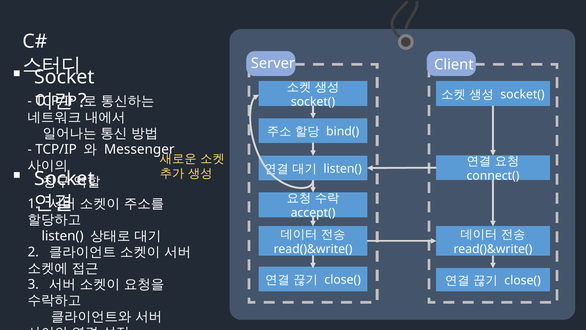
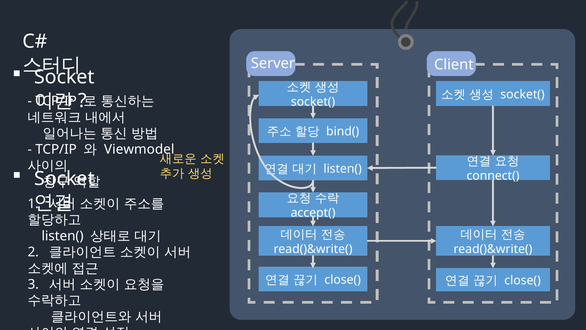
Messenger: Messenger -> Viewmodel
